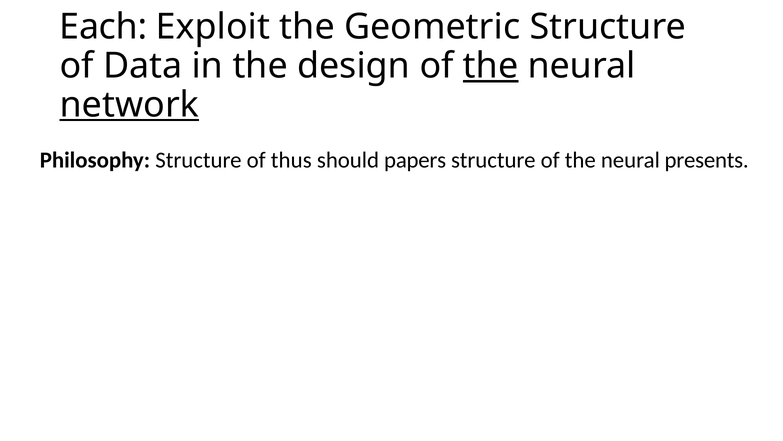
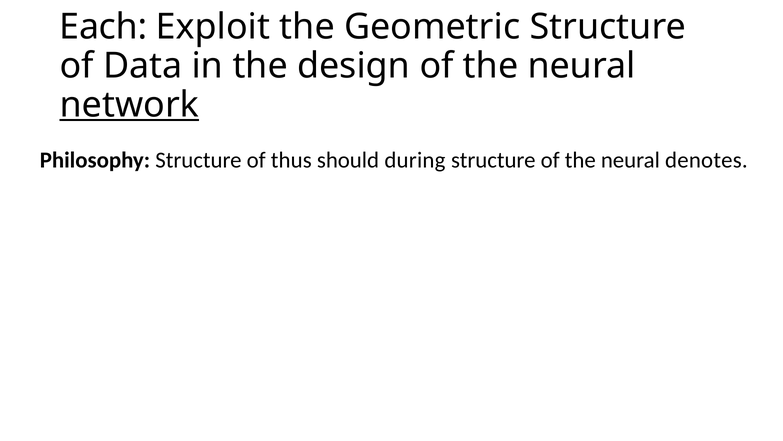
the at (491, 66) underline: present -> none
papers: papers -> during
presents: presents -> denotes
